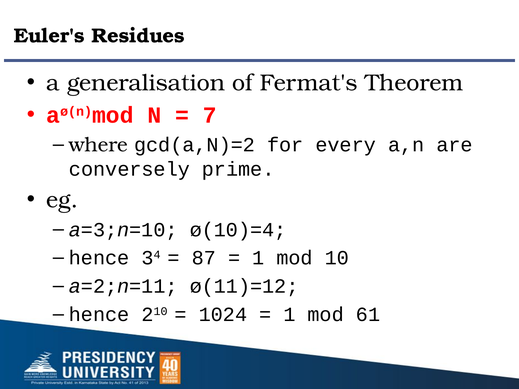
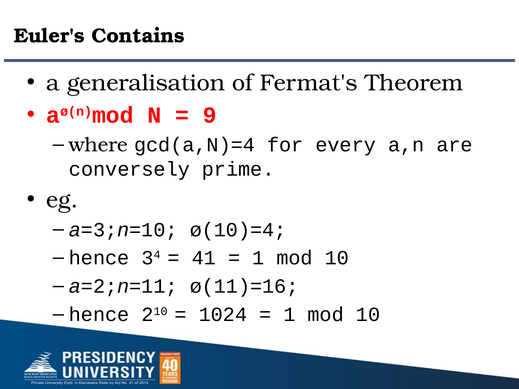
Residues: Residues -> Contains
7: 7 -> 9
gcd(a,N)=2: gcd(a,N)=2 -> gcd(a,N)=4
87: 87 -> 41
ø(11)=12: ø(11)=12 -> ø(11)=16
61 at (368, 315): 61 -> 10
